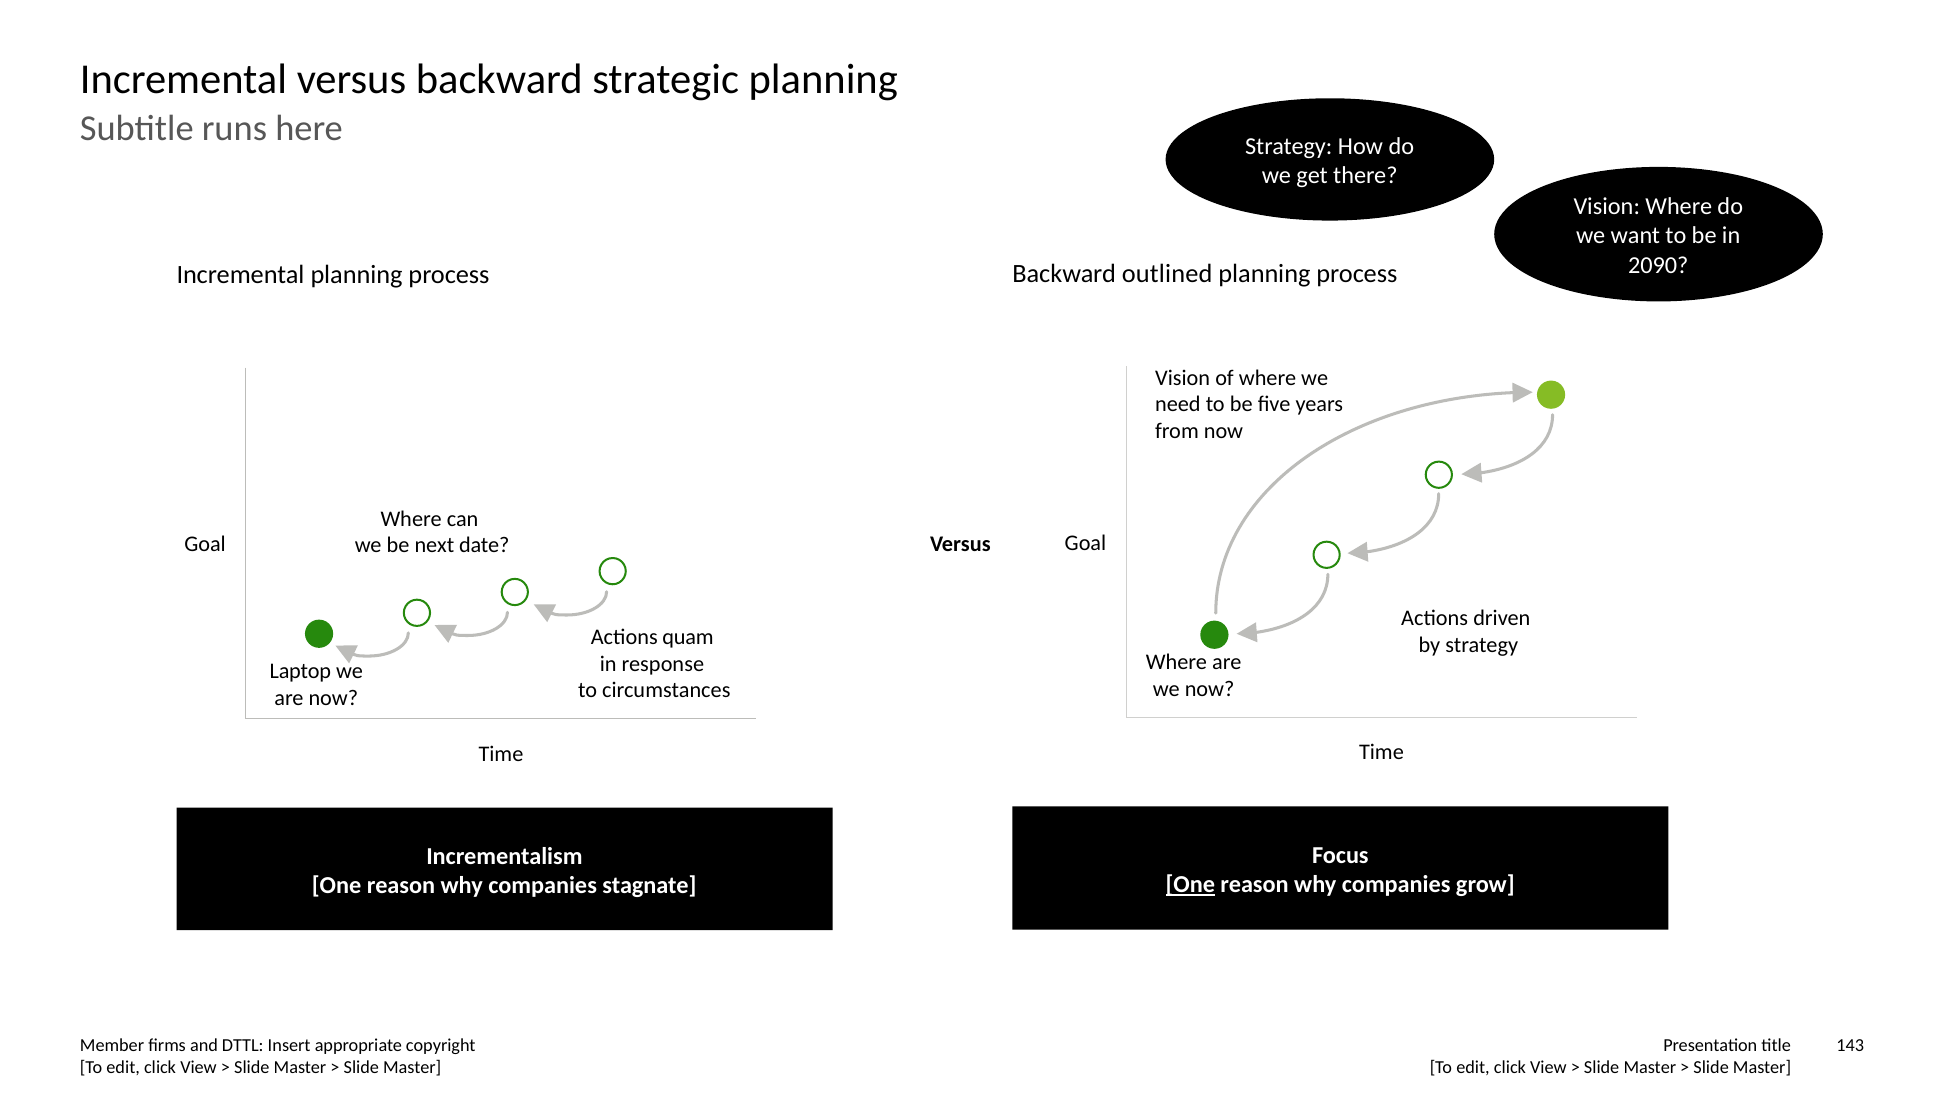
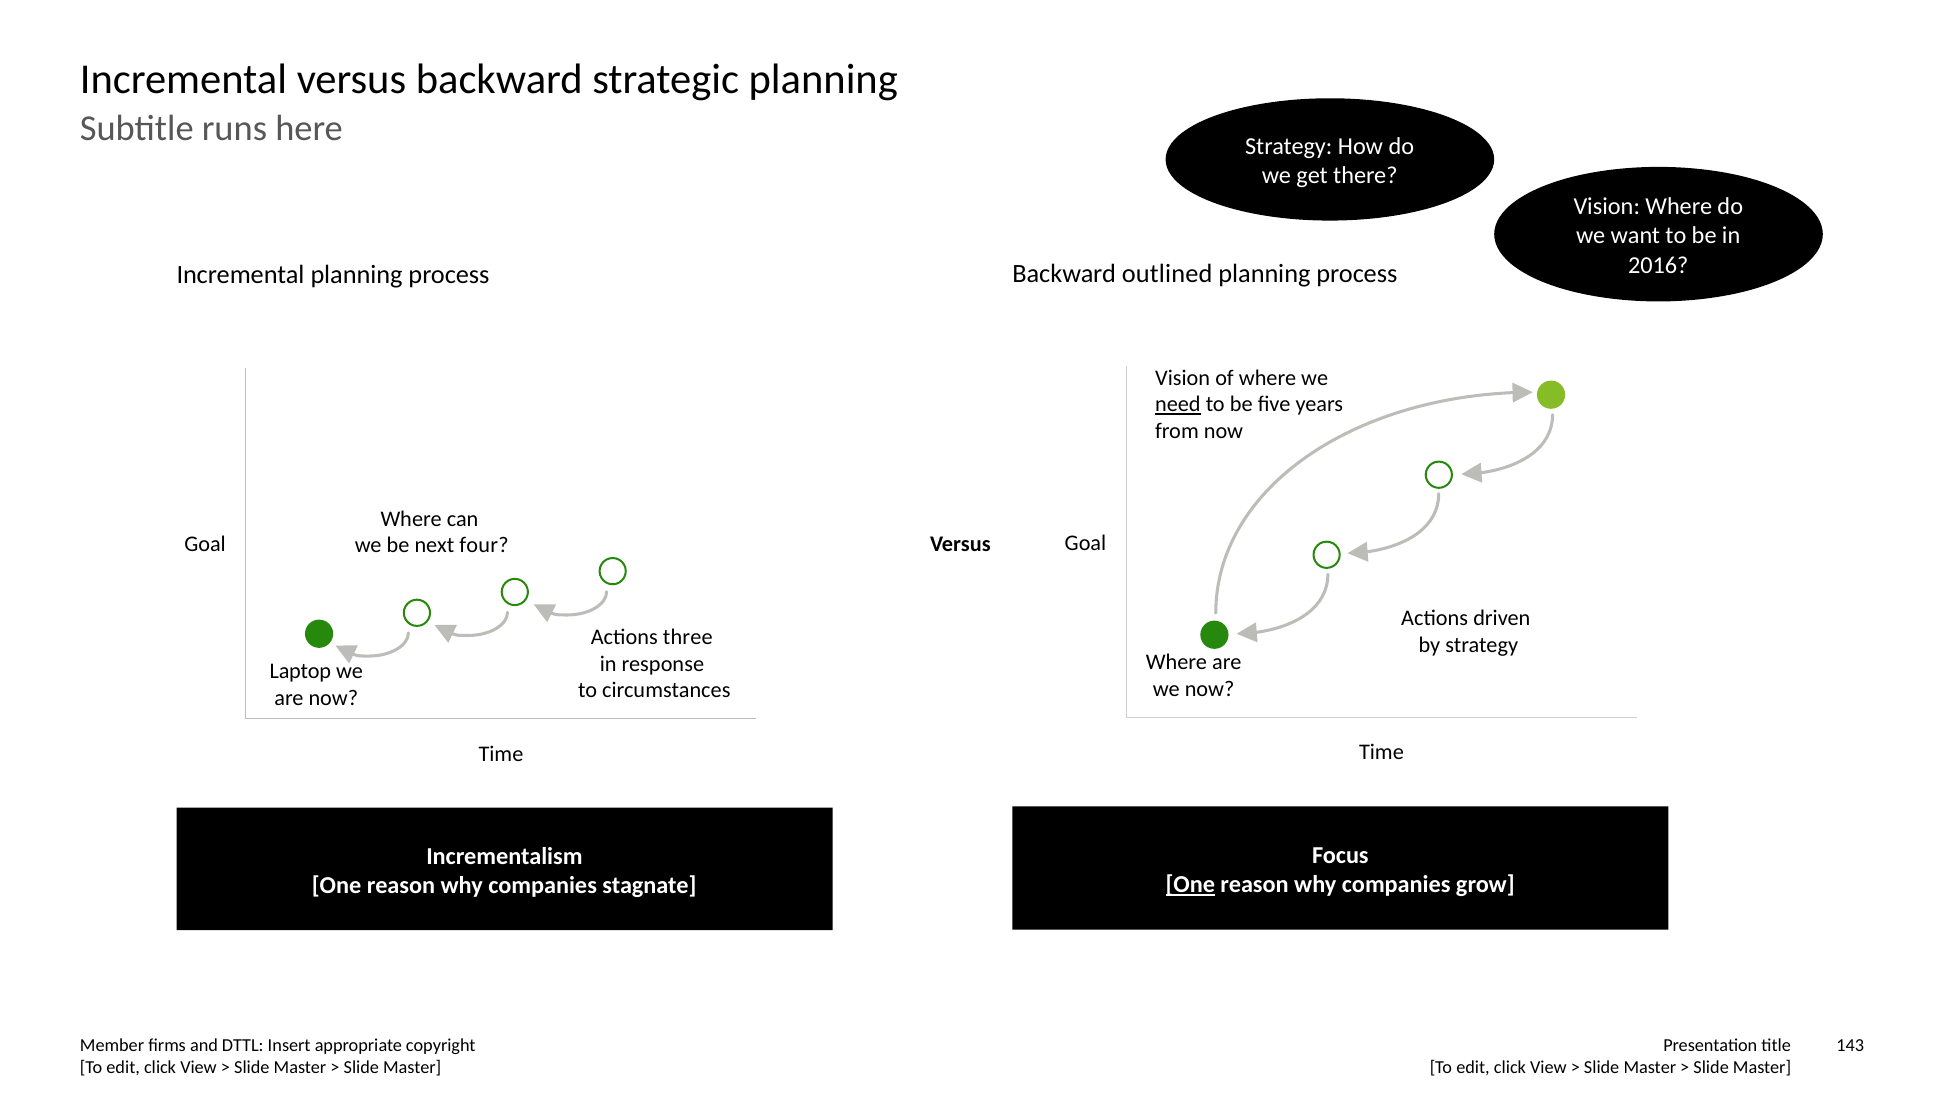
2090: 2090 -> 2016
need underline: none -> present
date: date -> four
quam: quam -> three
